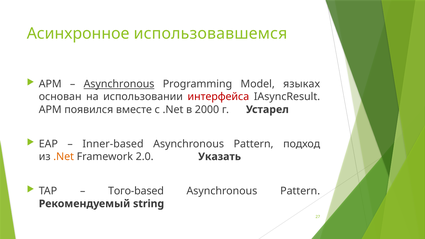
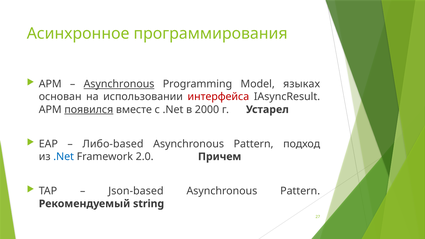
использовавшемся: использовавшемся -> программирования
появился underline: none -> present
Inner-based: Inner-based -> Либо-based
.Net at (64, 157) colour: orange -> blue
Указать: Указать -> Причем
Того-based: Того-based -> Json-based
